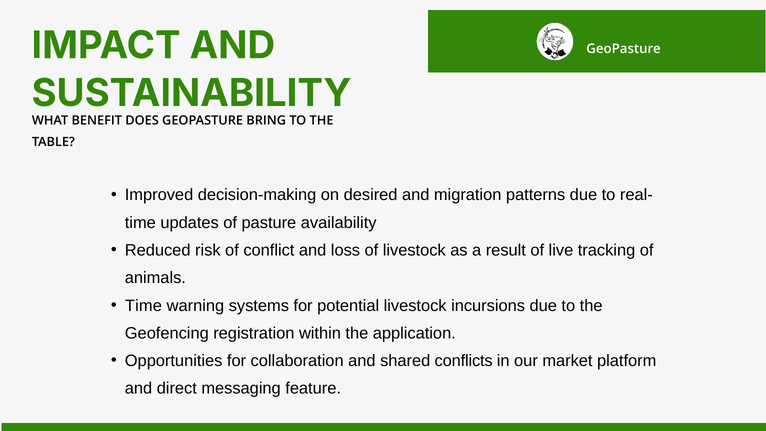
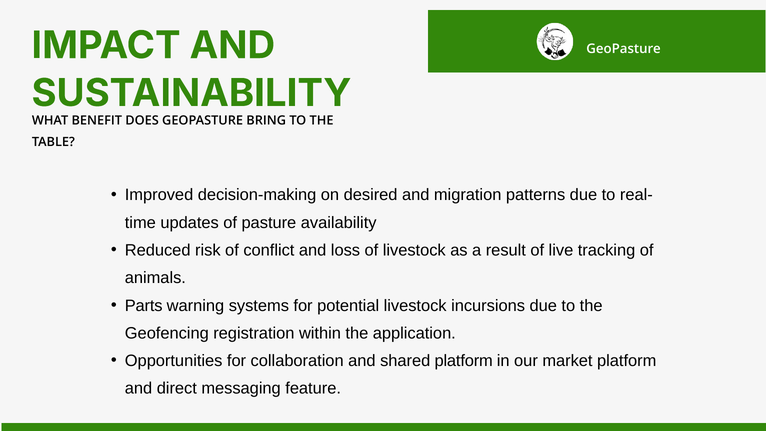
Time at (143, 305): Time -> Parts
shared conflicts: conflicts -> platform
